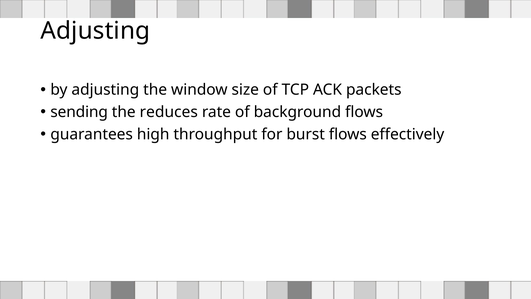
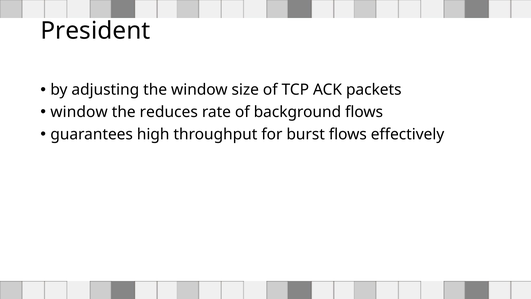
Adjusting at (95, 31): Adjusting -> President
sending at (79, 112): sending -> window
